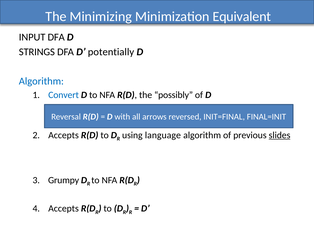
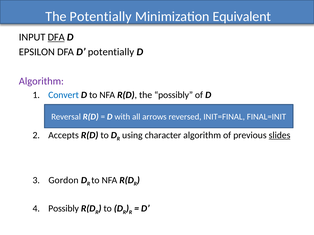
The Minimizing: Minimizing -> Potentially
DFA at (56, 37) underline: none -> present
STRINGS: STRINGS -> EPSILON
Algorithm at (41, 81) colour: blue -> purple
language: language -> character
Grumpy: Grumpy -> Gordon
Accepts at (64, 209): Accepts -> Possibly
